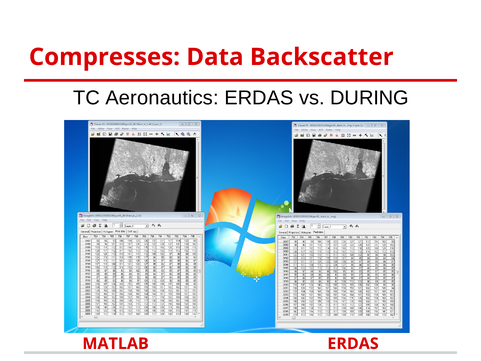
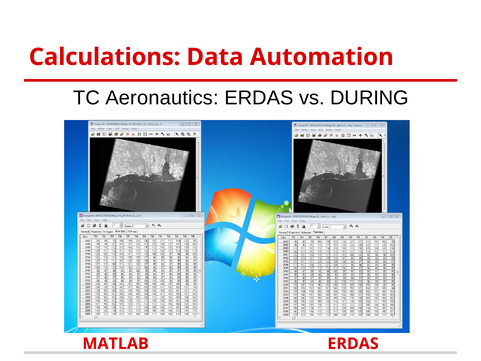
Compresses: Compresses -> Calculations
Backscatter: Backscatter -> Automation
